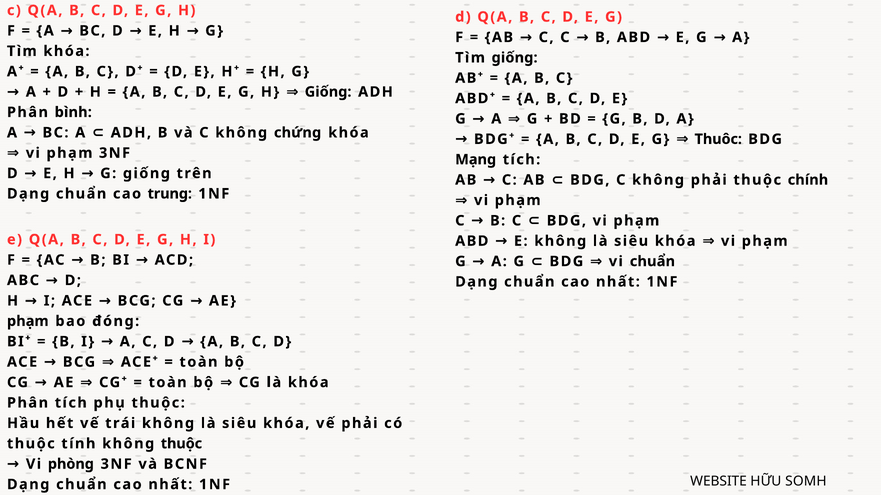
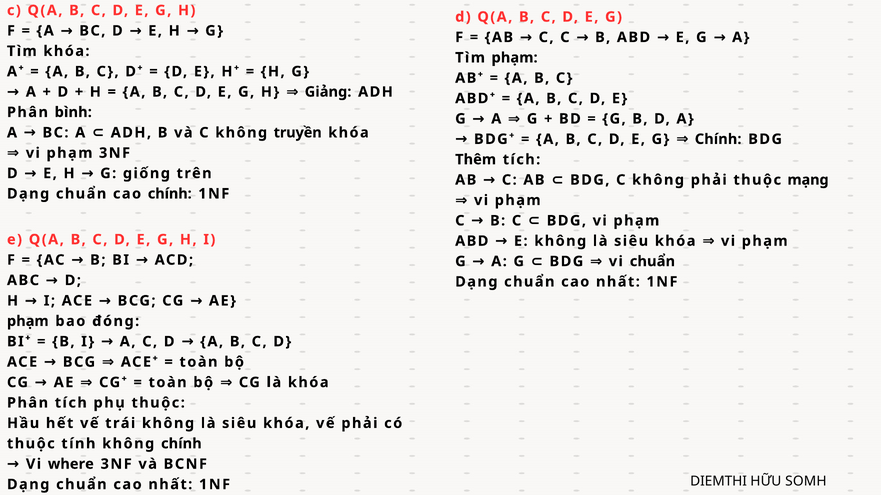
Tìm giống: giống -> phạm
H Giống: Giống -> Giảng
chứng: chứng -> truyền
G Thuôc: Thuôc -> Chính
Mạng: Mạng -> Thêm
chính: chính -> mạng
trung at (170, 194): trung -> chính
không thuộc: thuộc -> chính
phòng: phòng -> where
WEBSITE: WEBSITE -> DIEMTHI
